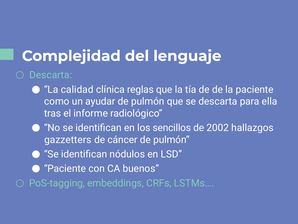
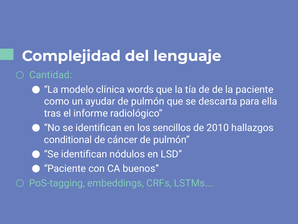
Descarta at (51, 75): Descarta -> Cantidad
calidad: calidad -> modelo
reglas: reglas -> words
2002: 2002 -> 2010
gazzetters: gazzetters -> conditional
